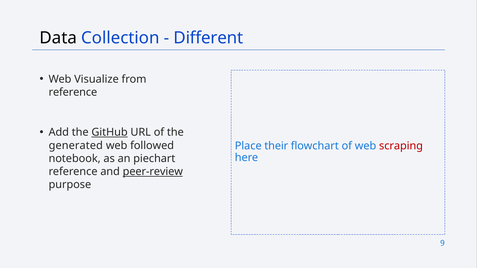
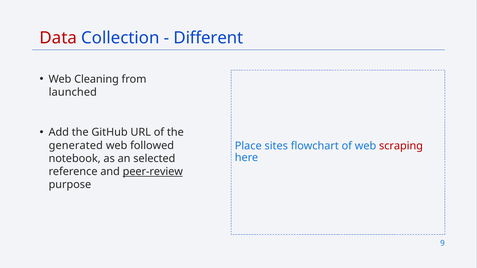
Data colour: black -> red
Visualize: Visualize -> Cleaning
reference at (73, 92): reference -> launched
GitHub underline: present -> none
their: their -> sites
piechart: piechart -> selected
